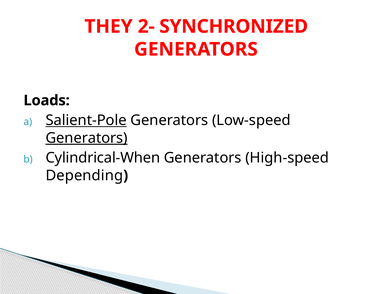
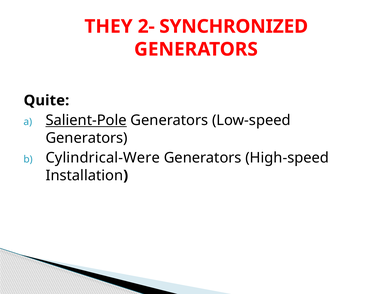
Loads: Loads -> Quite
Generators at (87, 138) underline: present -> none
Cylindrical-When: Cylindrical-When -> Cylindrical-Were
Depending: Depending -> Installation
